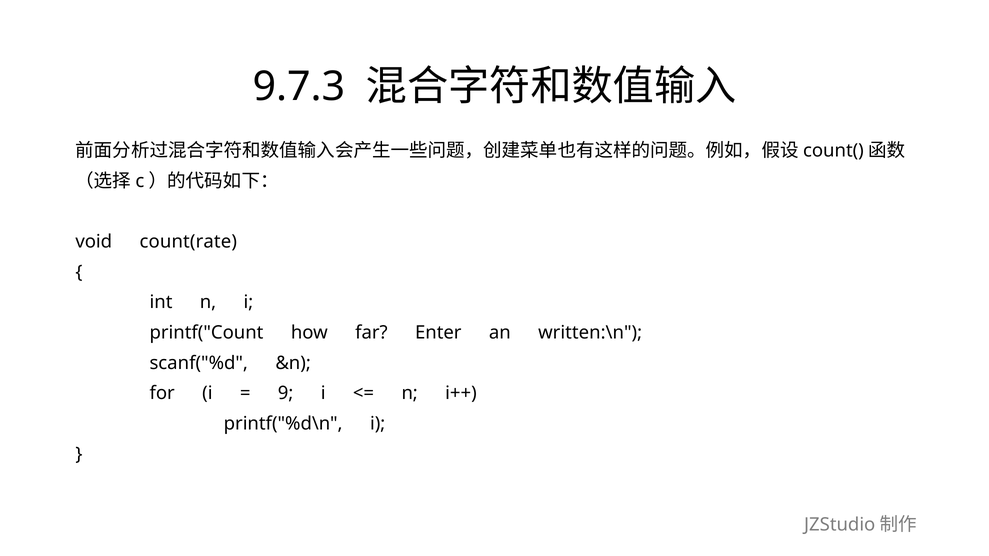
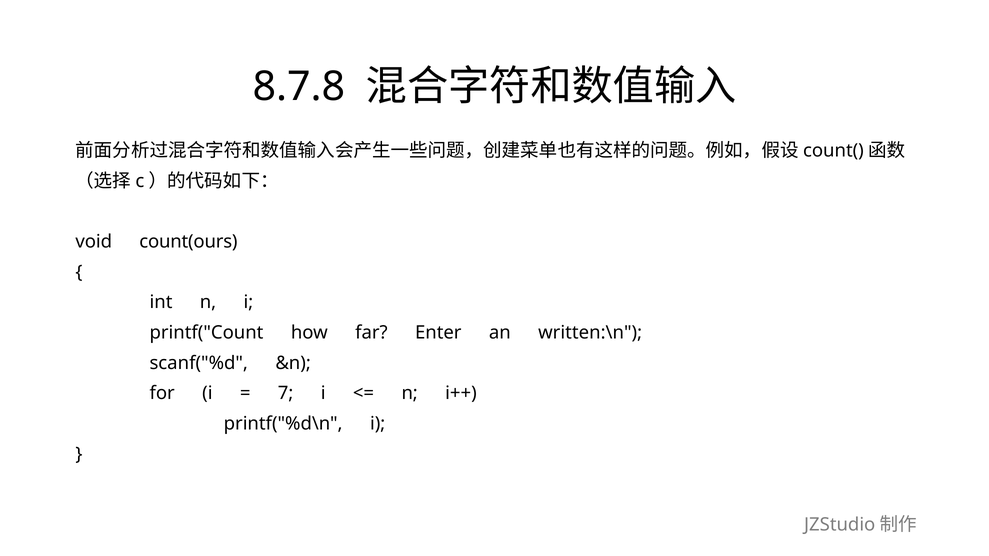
9.7.3: 9.7.3 -> 8.7.8
count(rate: count(rate -> count(ours
9: 9 -> 7
